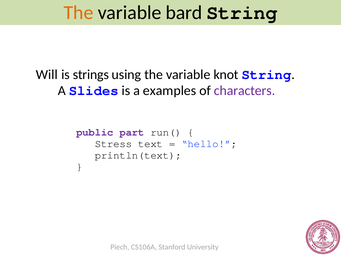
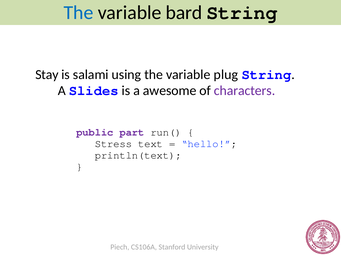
The at (79, 13) colour: orange -> blue
Will: Will -> Stay
strings: strings -> salami
knot: knot -> plug
examples: examples -> awesome
